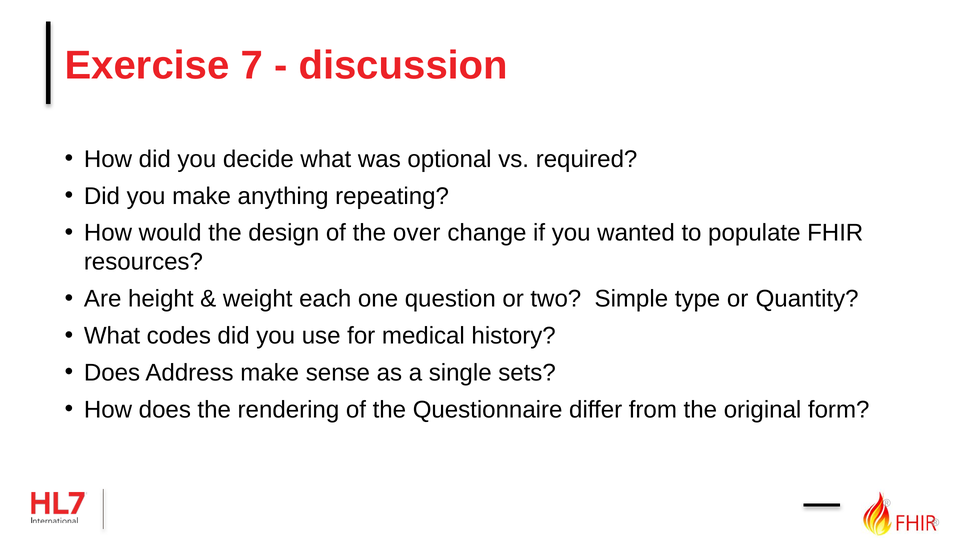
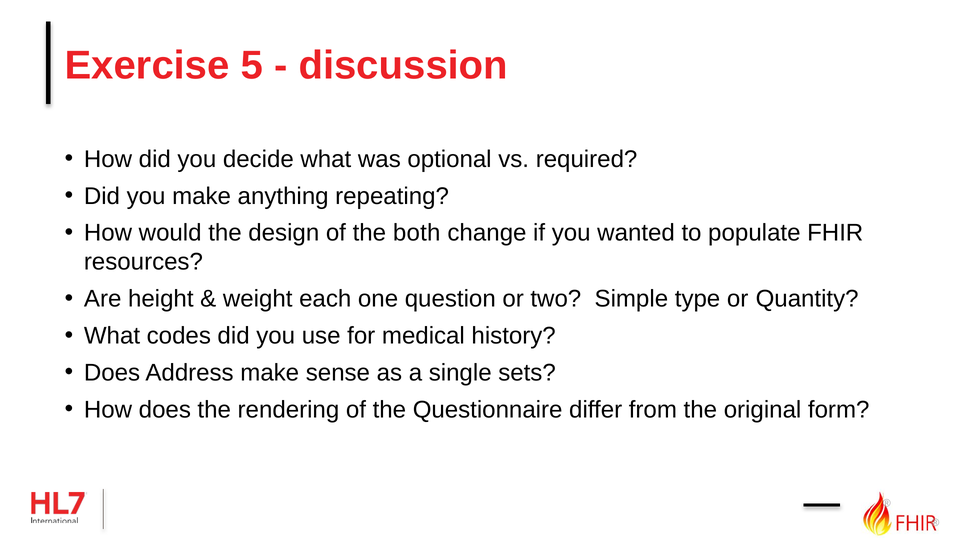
7: 7 -> 5
over: over -> both
